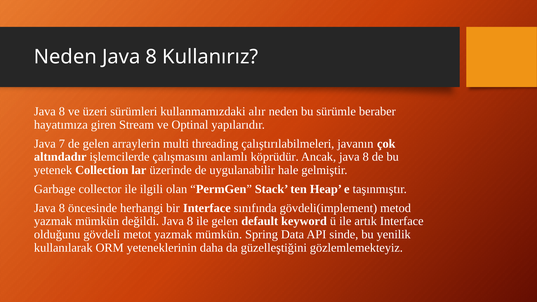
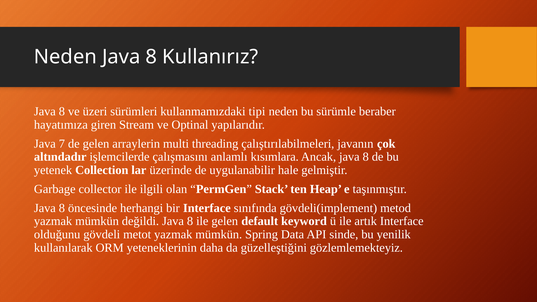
alır: alır -> tipi
köprüdür: köprüdür -> kısımlara
